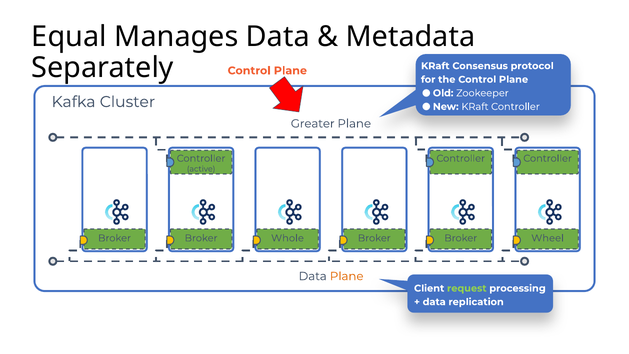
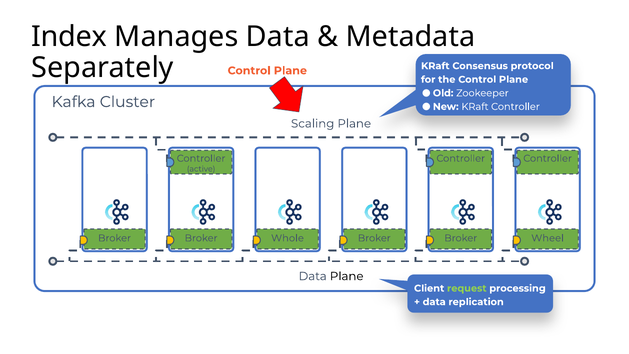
Equal: Equal -> Index
Greater: Greater -> Scaling
Plane at (347, 276) colour: orange -> black
